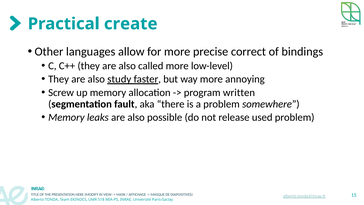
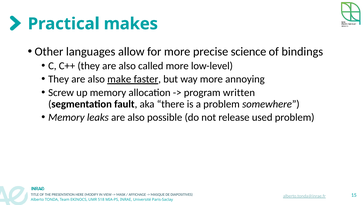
create: create -> makes
correct: correct -> science
study: study -> make
